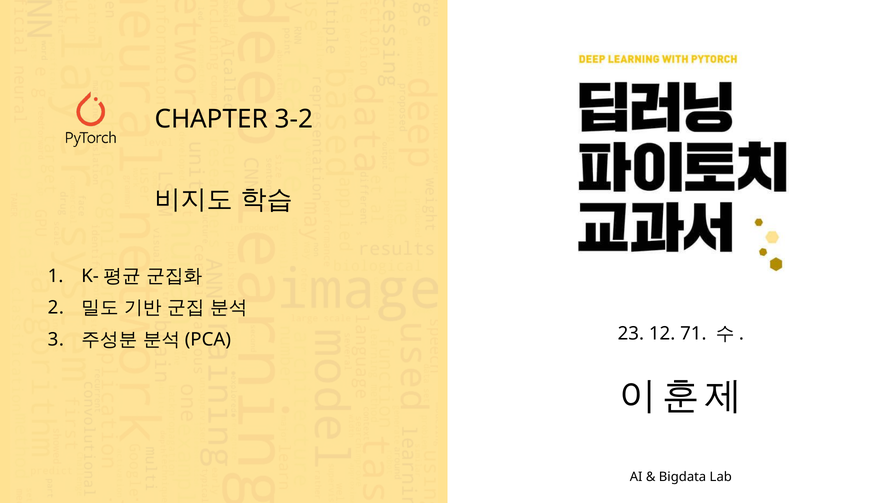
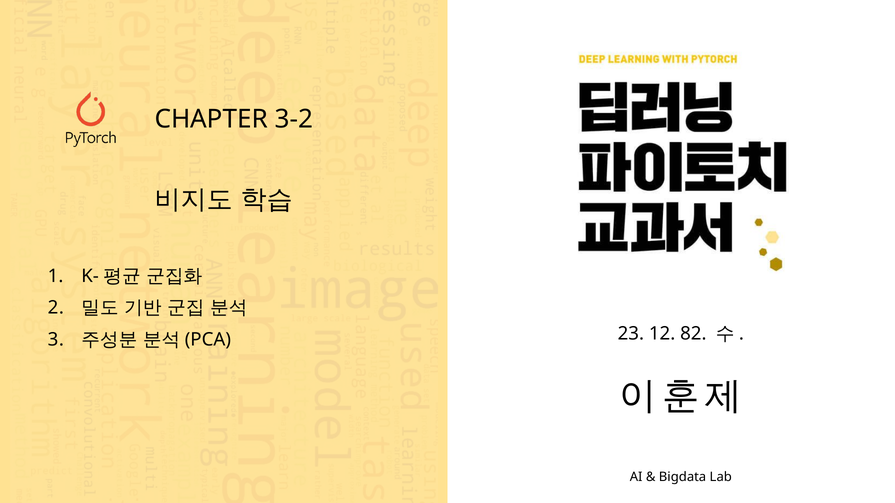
71: 71 -> 82
